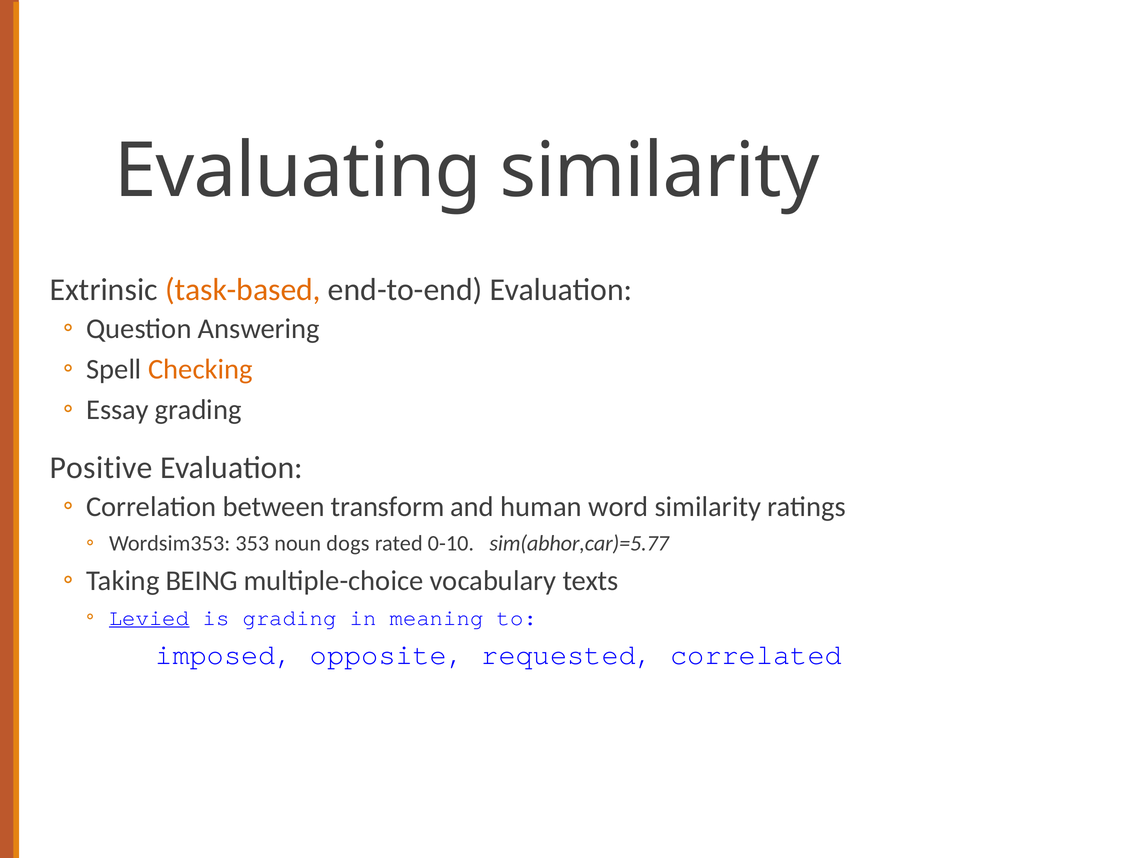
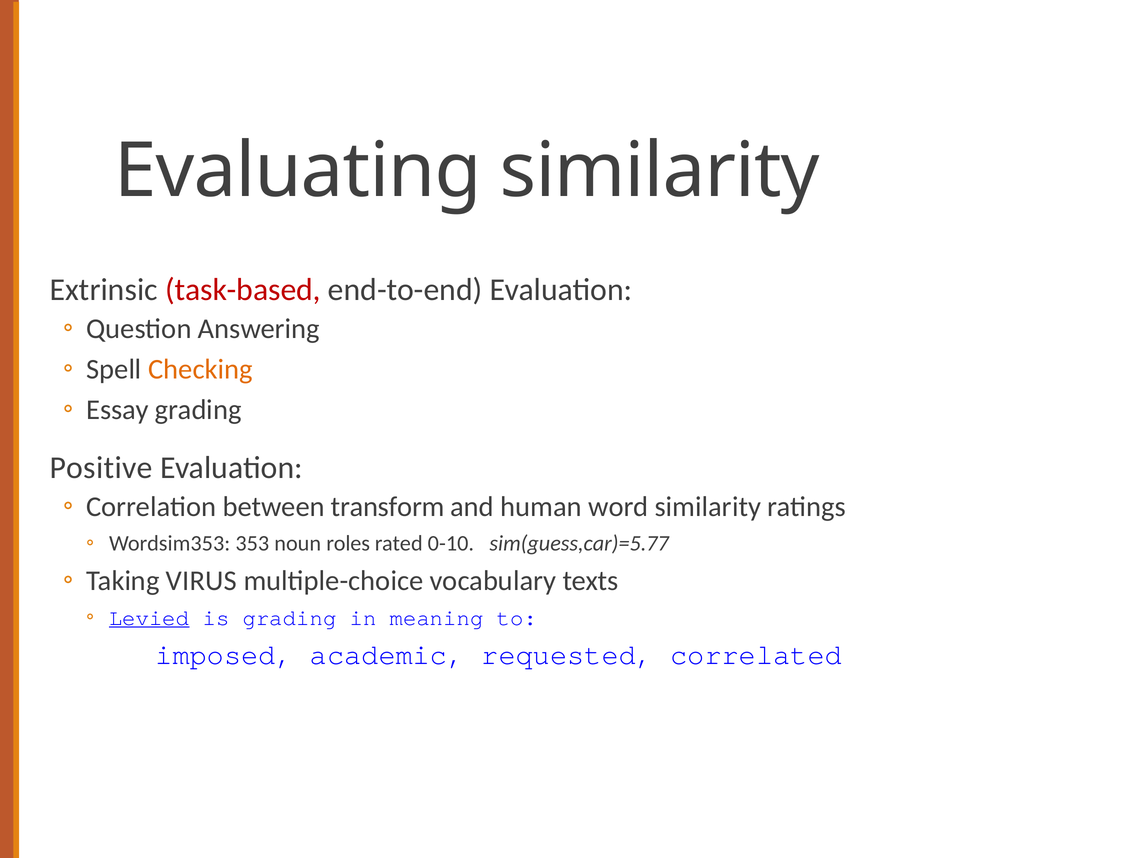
task-based colour: orange -> red
dogs: dogs -> roles
sim(abhor,car)=5.77: sim(abhor,car)=5.77 -> sim(guess,car)=5.77
BEING: BEING -> VIRUS
opposite: opposite -> academic
